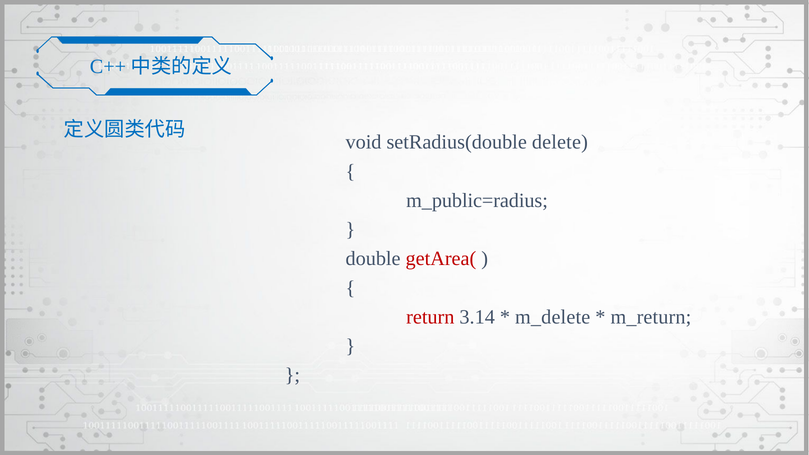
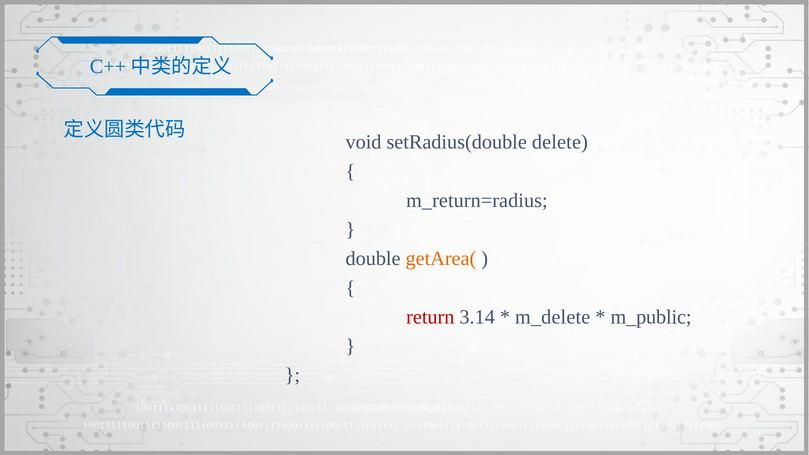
m_public=radius: m_public=radius -> m_return=radius
getArea( colour: red -> orange
m_return: m_return -> m_public
